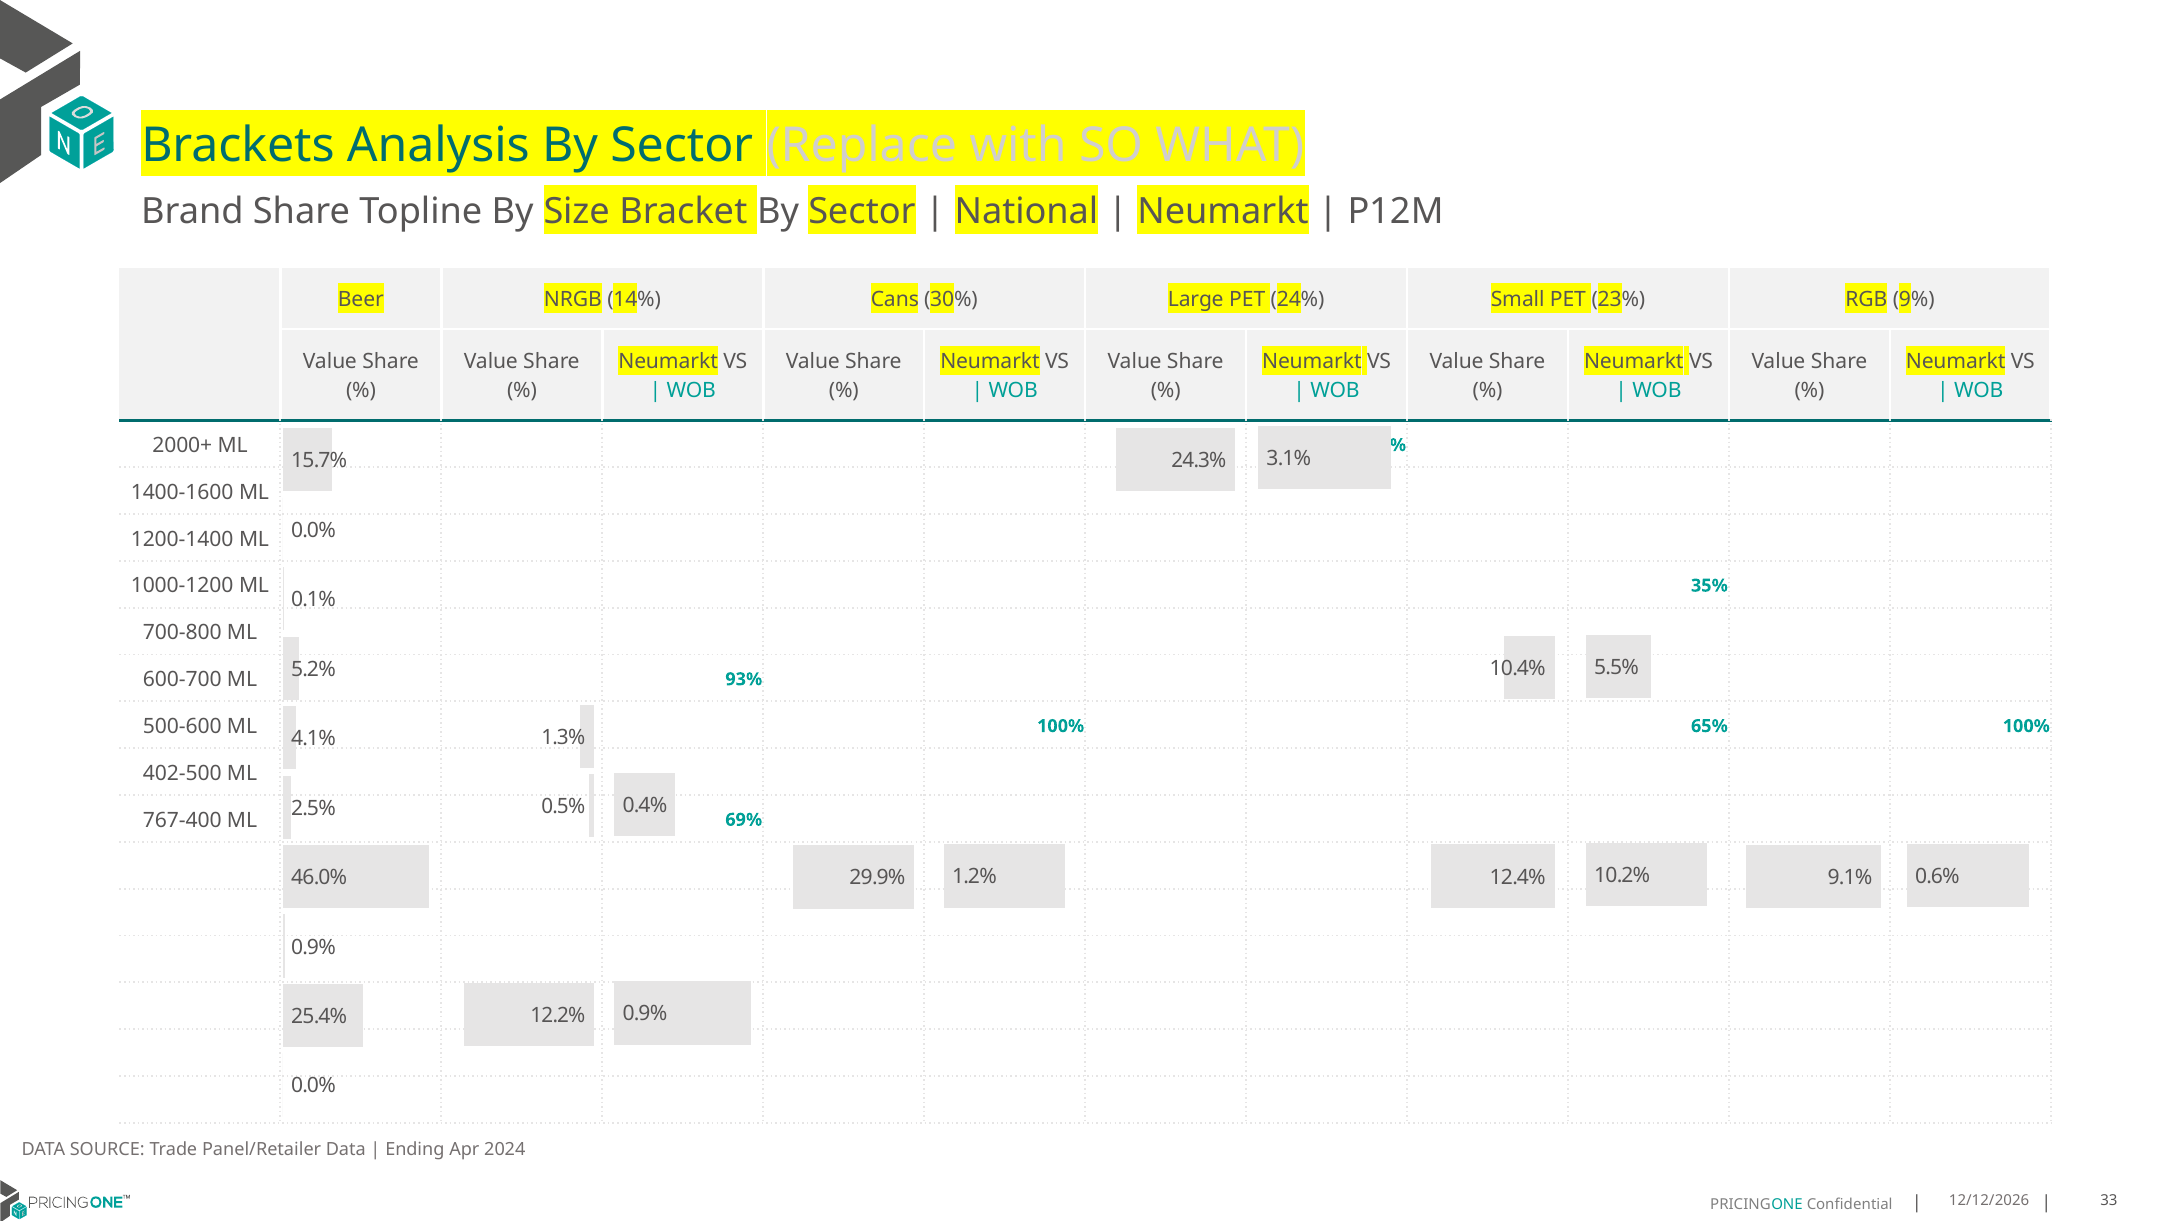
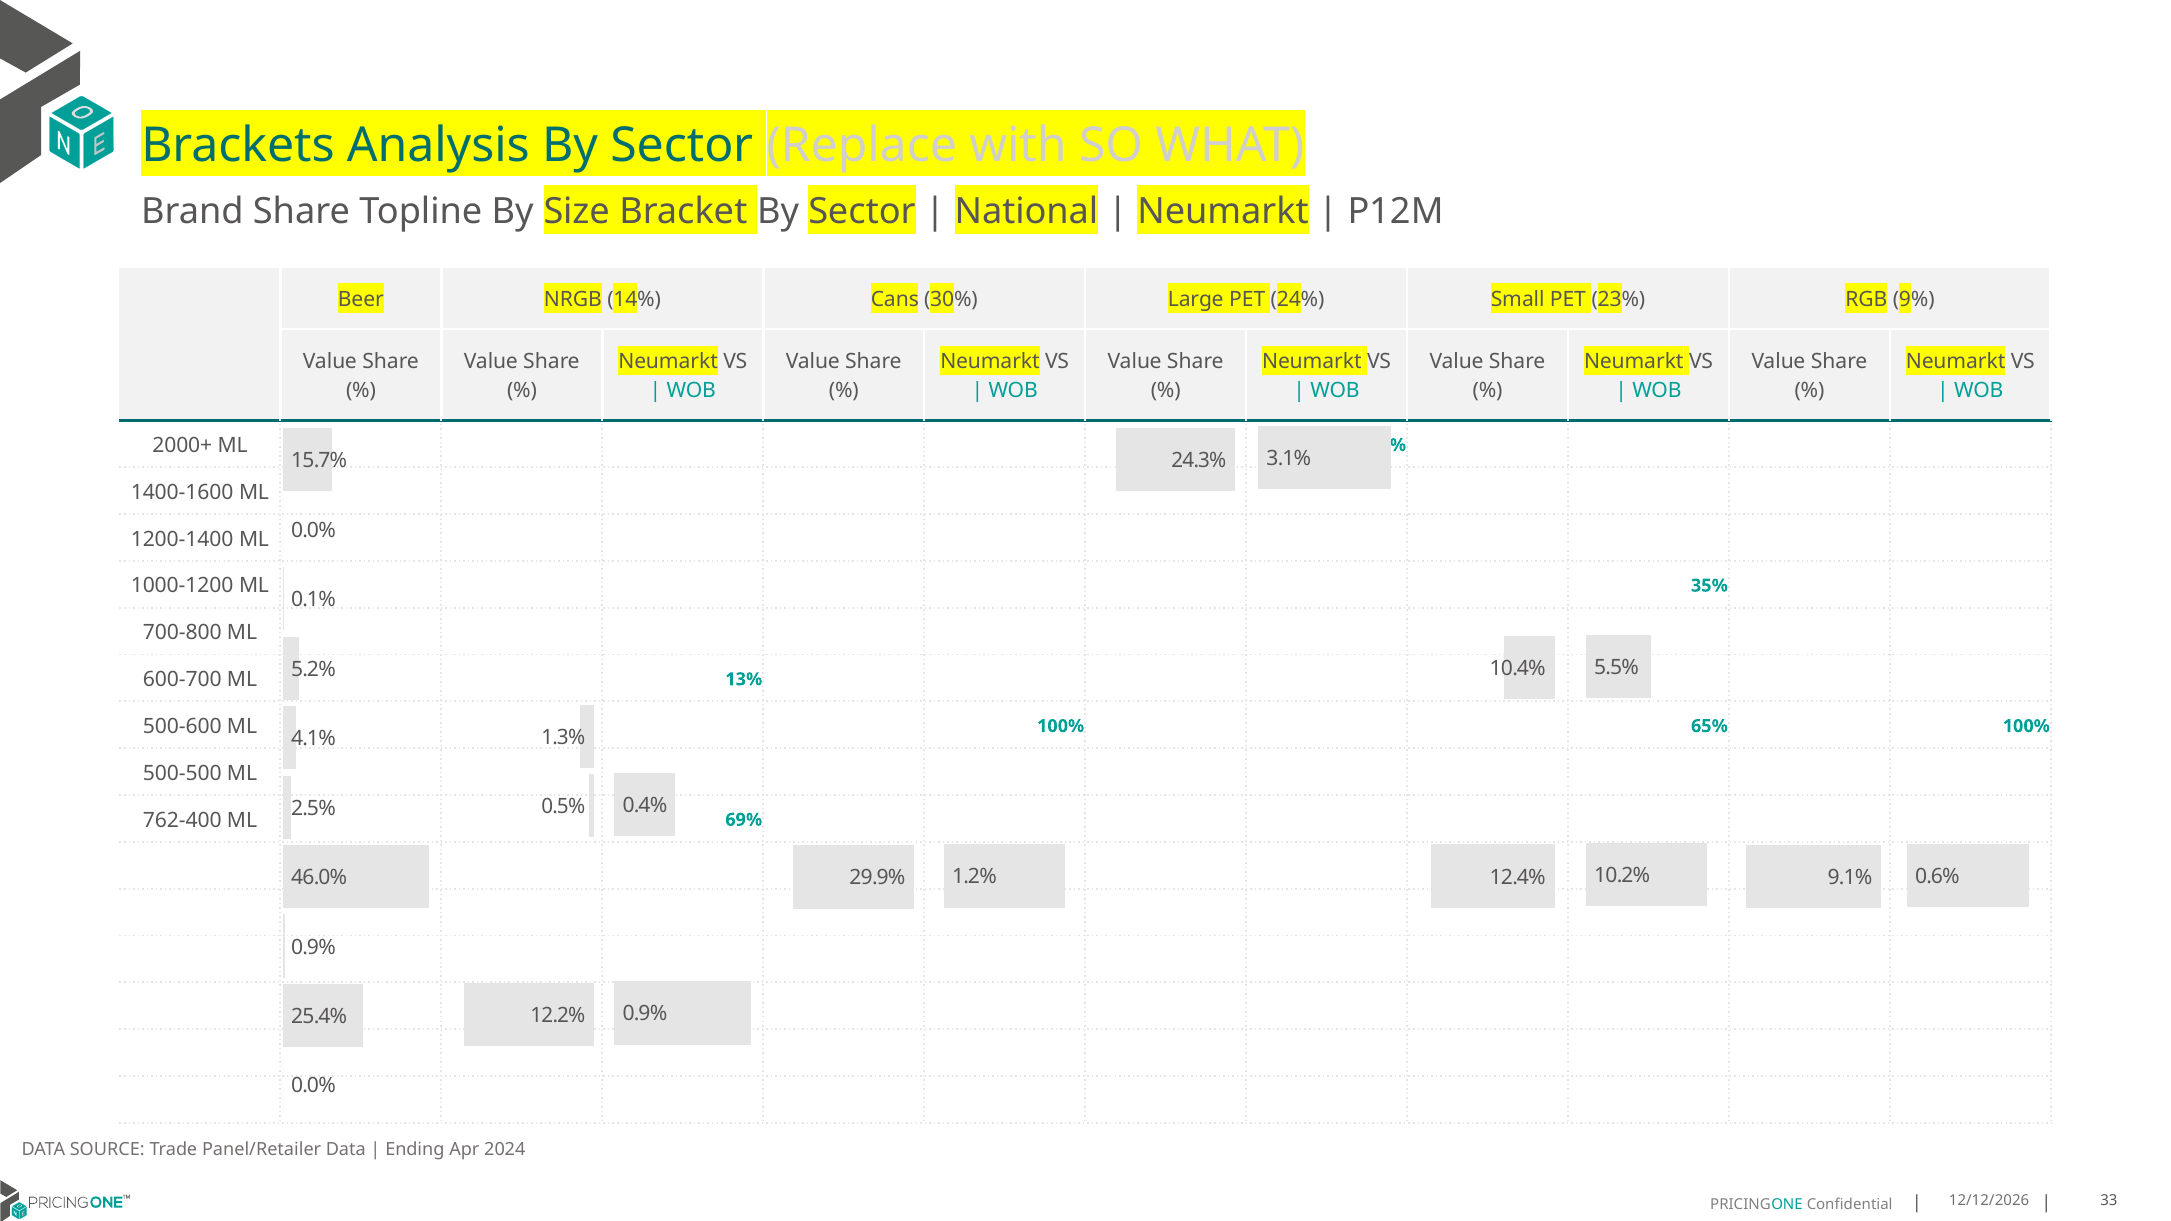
93%: 93% -> 13%
402-500: 402-500 -> 500-500
767-400: 767-400 -> 762-400
